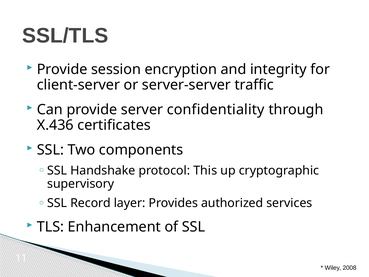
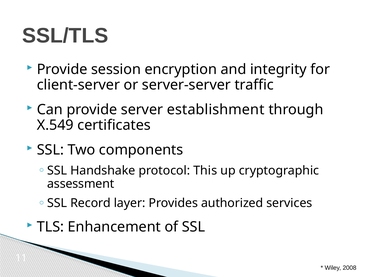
confidentiality: confidentiality -> establishment
X.436: X.436 -> X.549
supervisory: supervisory -> assessment
